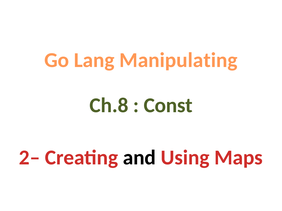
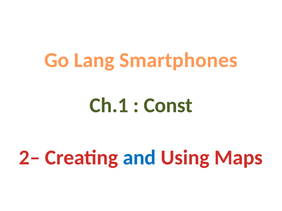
Manipulating: Manipulating -> Smartphones
Ch.8: Ch.8 -> Ch.1
and colour: black -> blue
